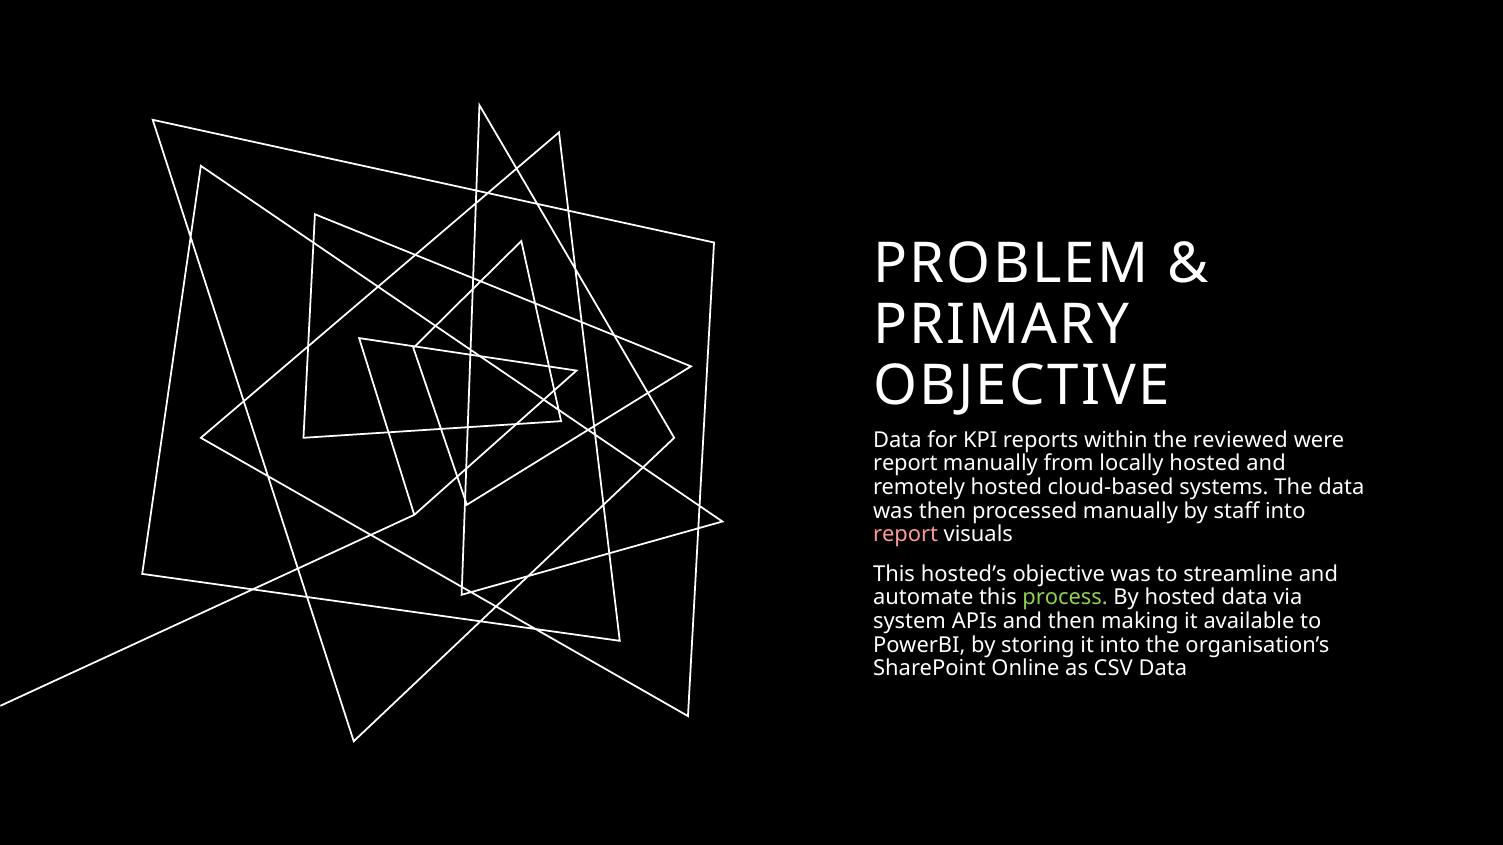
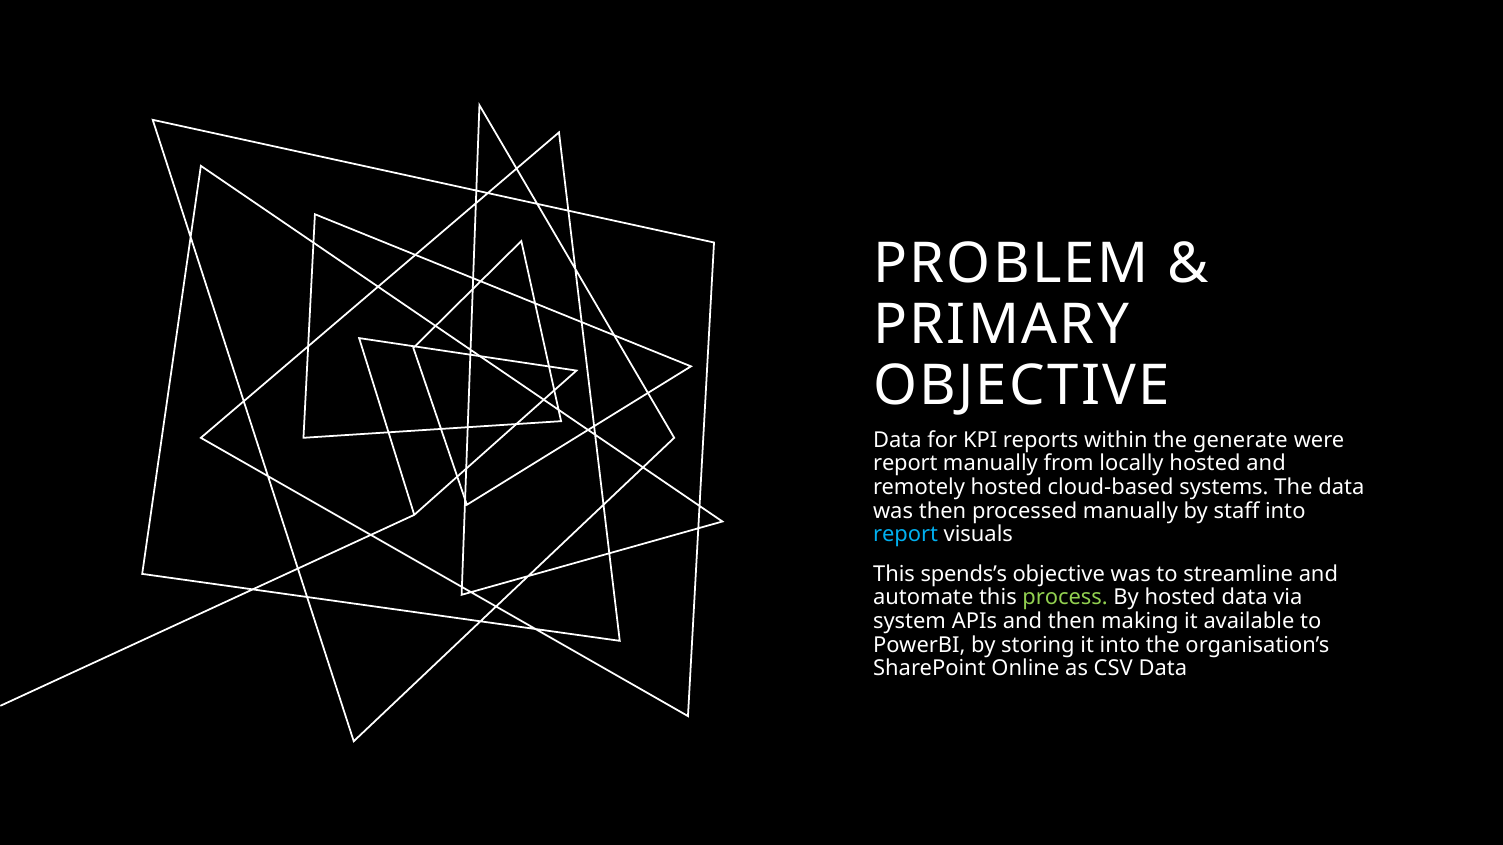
reviewed: reviewed -> generate
report at (906, 535) colour: pink -> light blue
hosted’s: hosted’s -> spends’s
